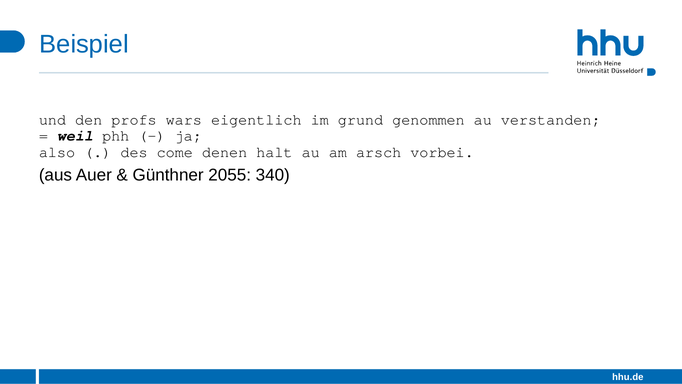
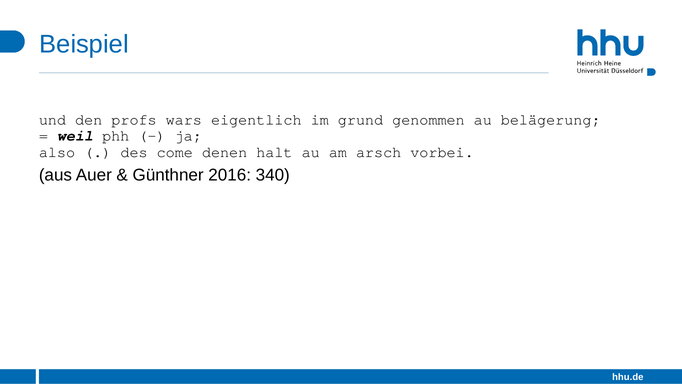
verstanden: verstanden -> belägerung
2055: 2055 -> 2016
